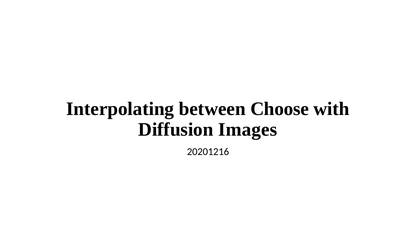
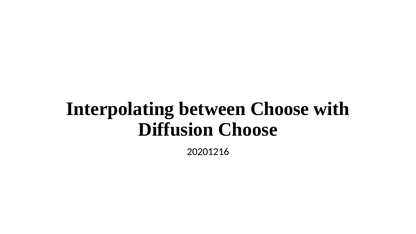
Diffusion Images: Images -> Choose
